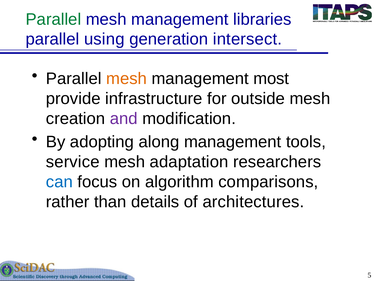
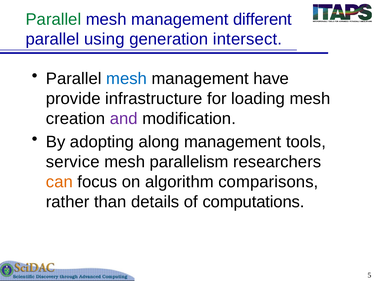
libraries: libraries -> different
mesh at (127, 79) colour: orange -> blue
most: most -> have
outside: outside -> loading
adaptation: adaptation -> parallelism
can colour: blue -> orange
architectures: architectures -> computations
